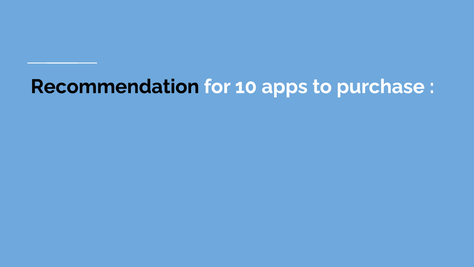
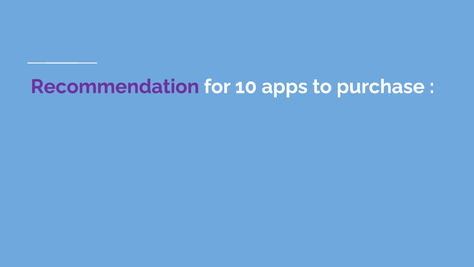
Recommendation colour: black -> purple
